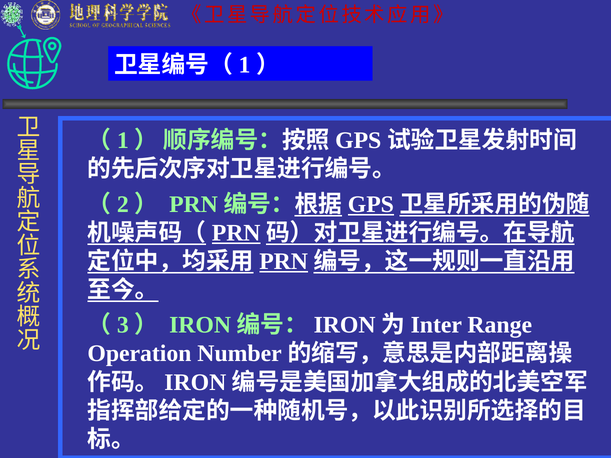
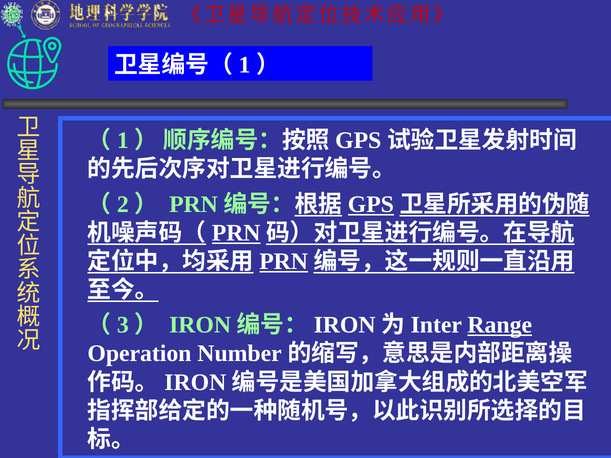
Range underline: none -> present
